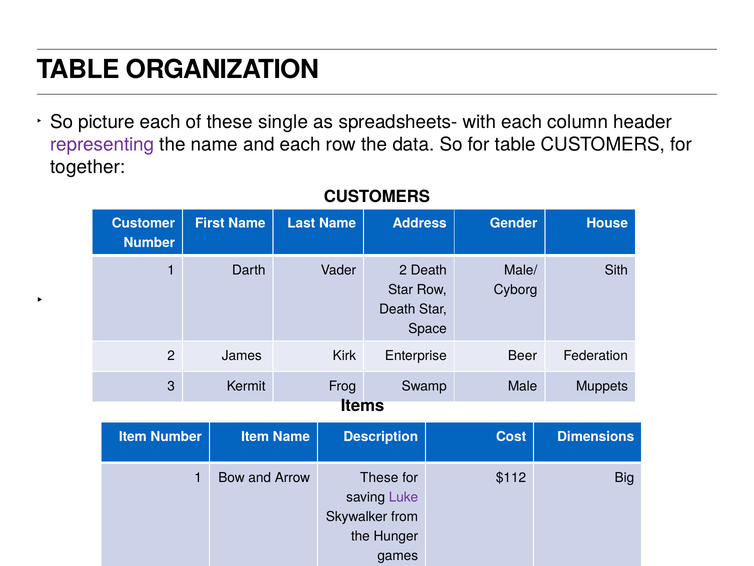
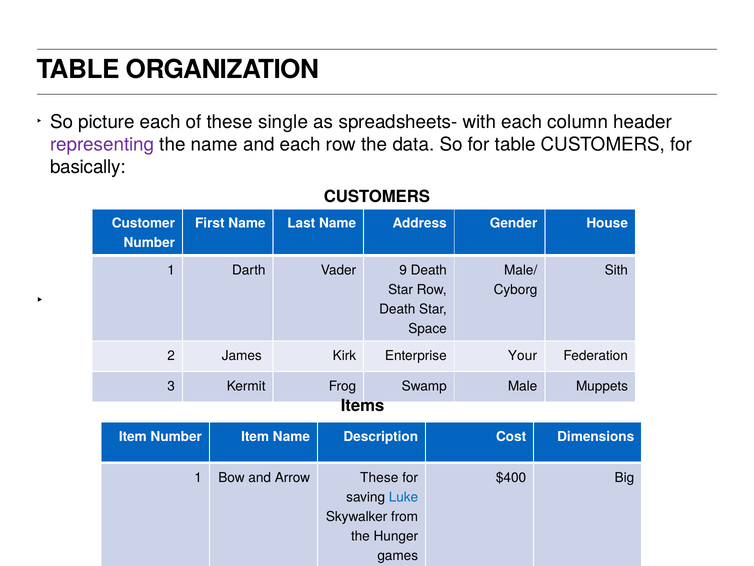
together: together -> basically
Vader 2: 2 -> 9
Beer: Beer -> Your
$112: $112 -> $400
Luke colour: purple -> blue
